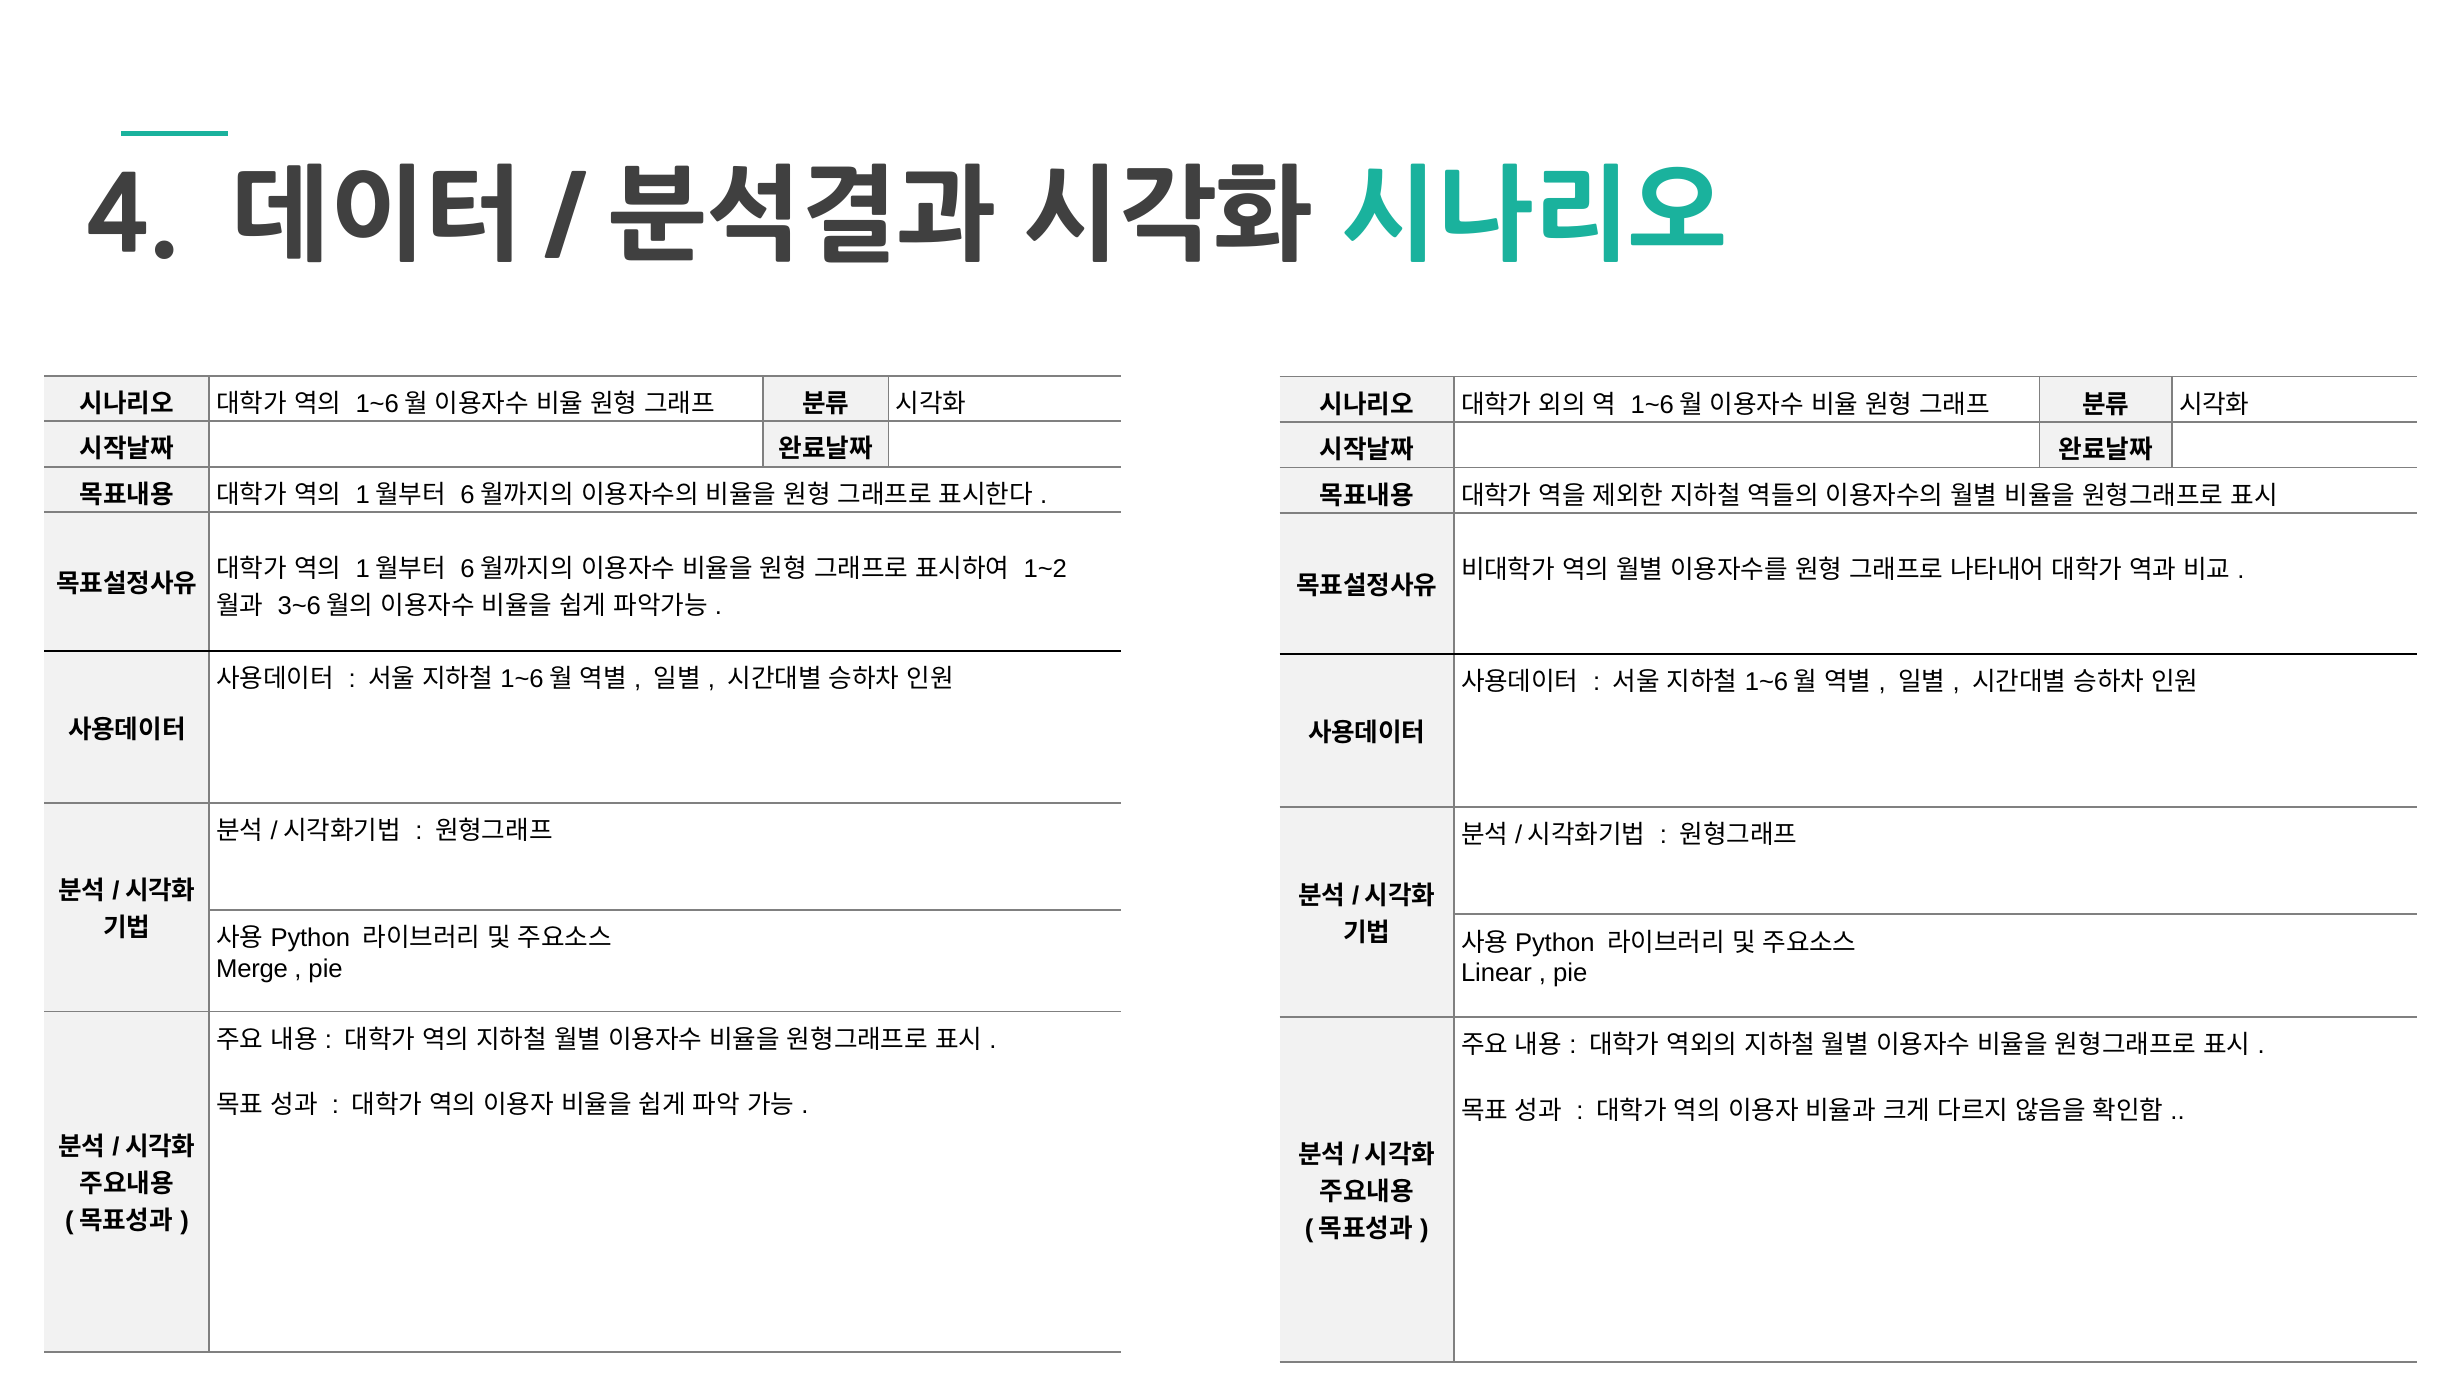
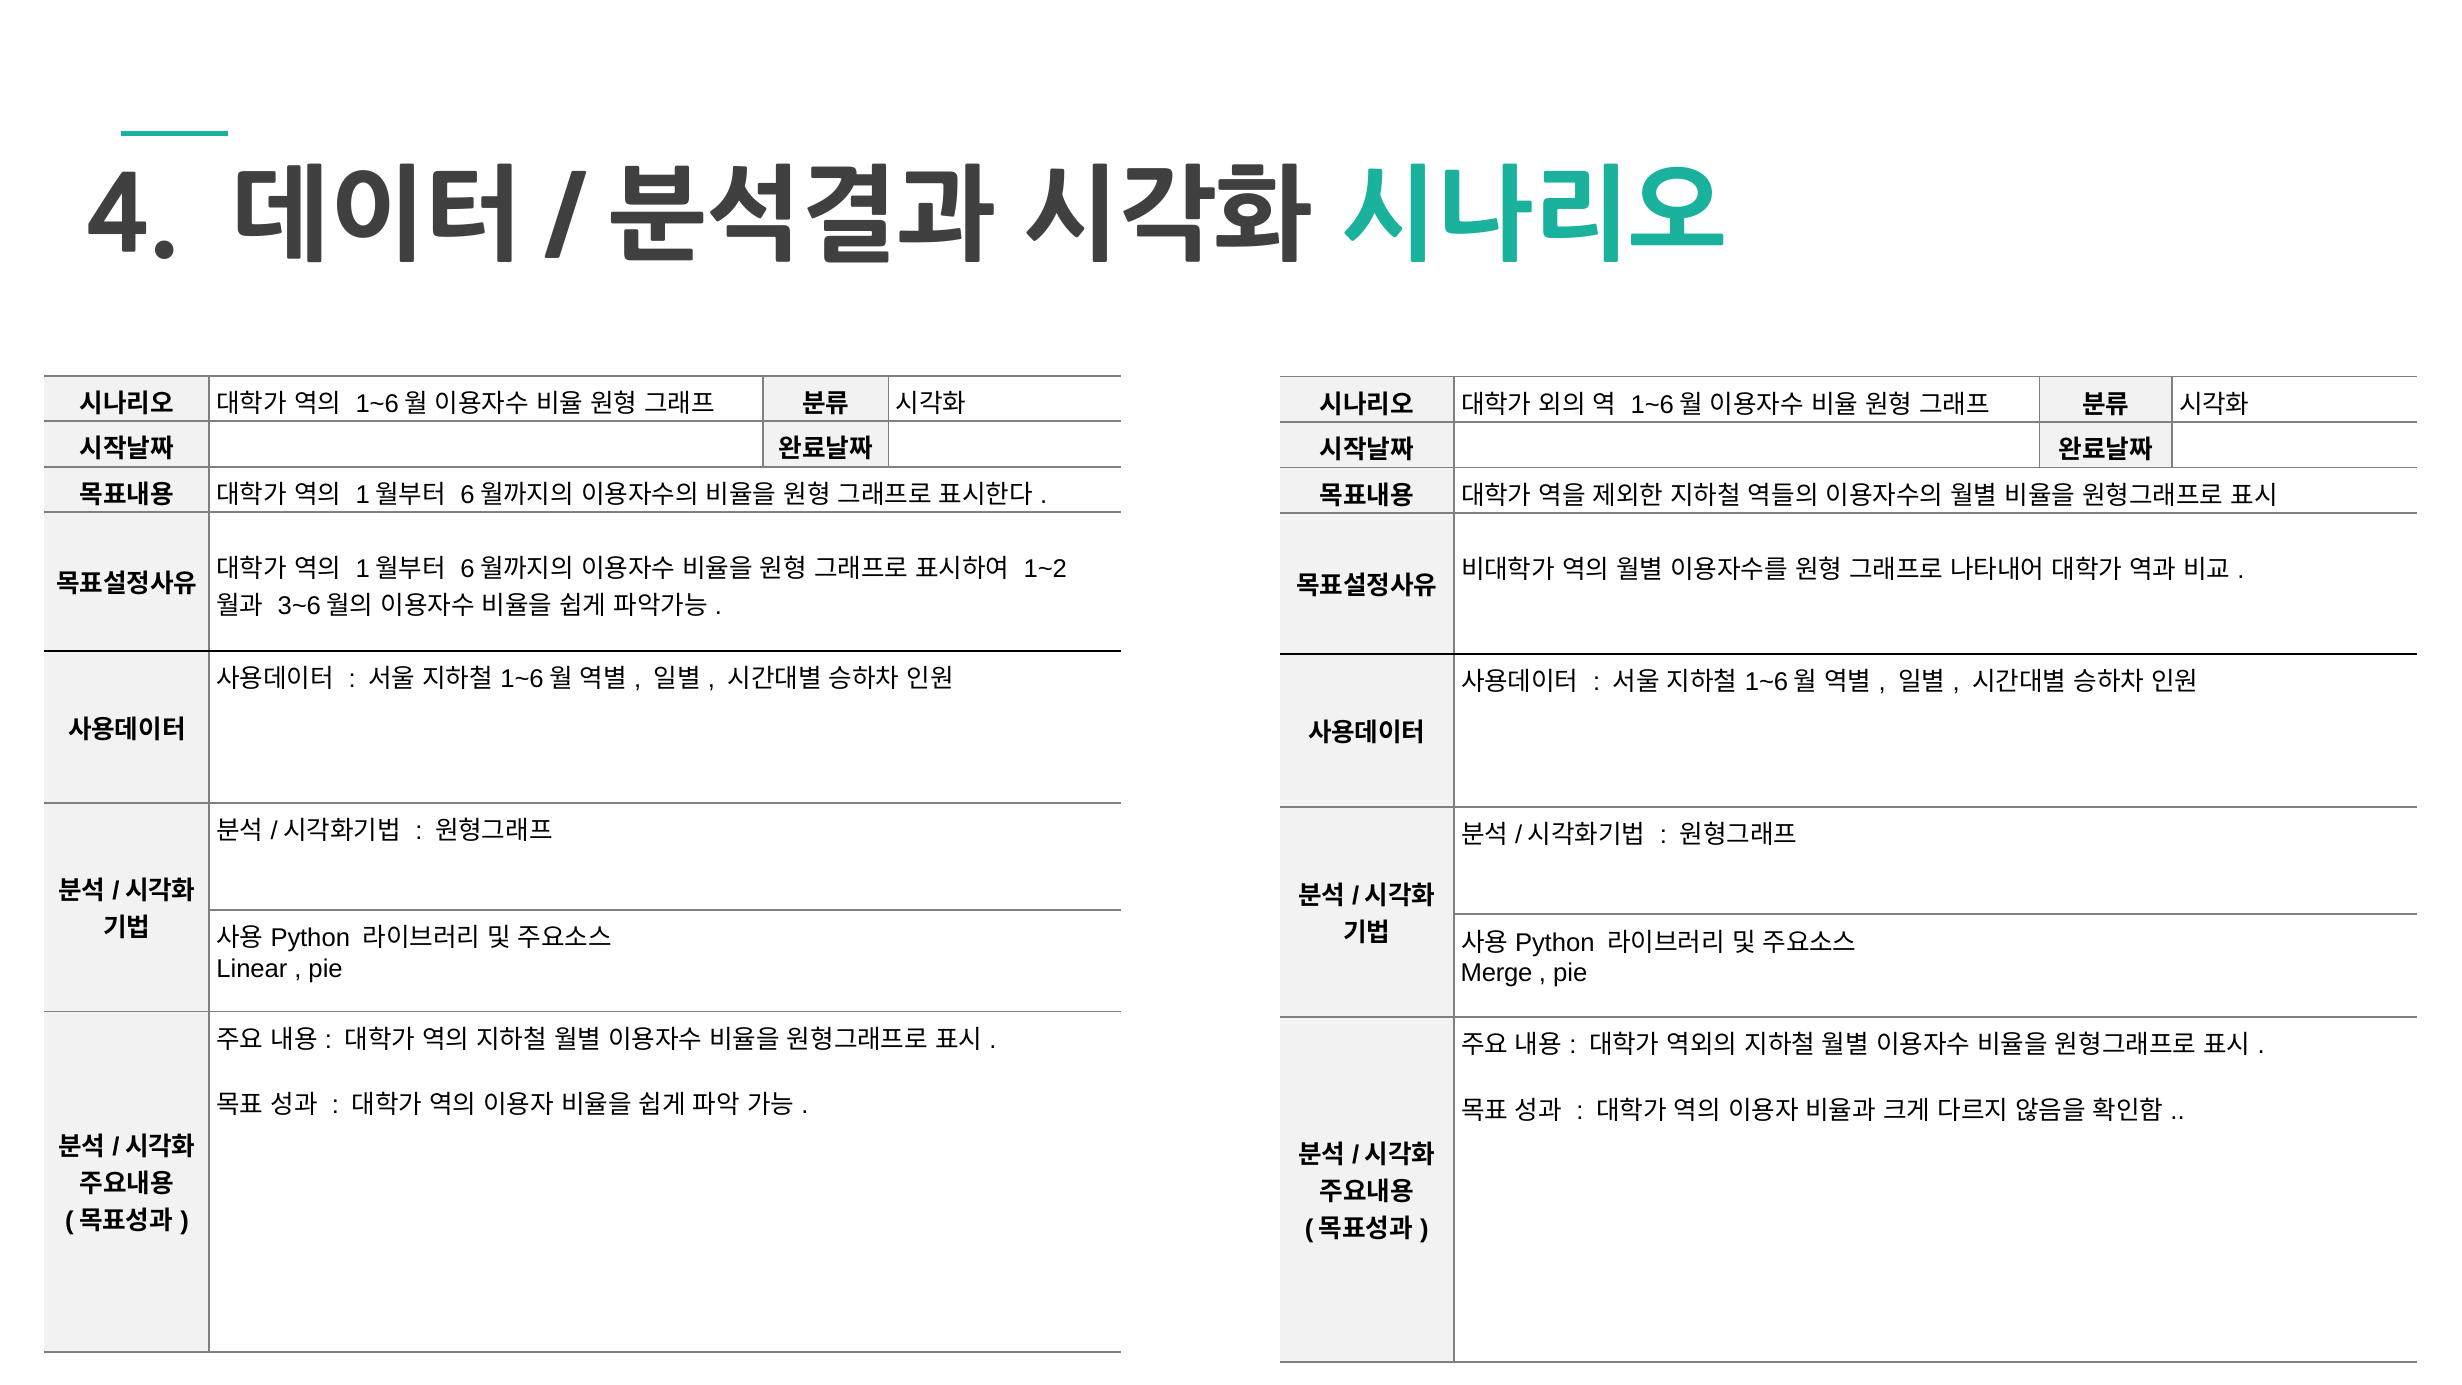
Merge: Merge -> Linear
Linear: Linear -> Merge
